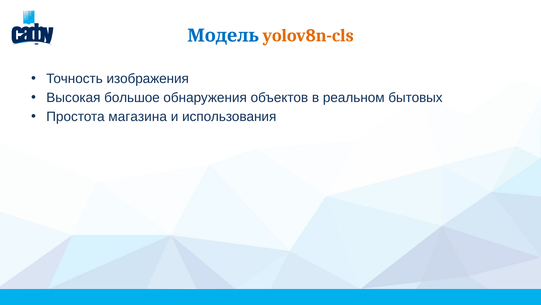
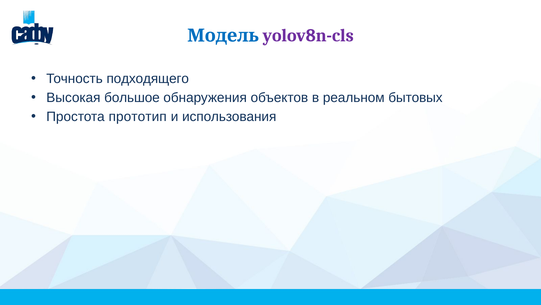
yolov8n-cls colour: orange -> purple
изображения: изображения -> подходящего
магазина: магазина -> прототип
